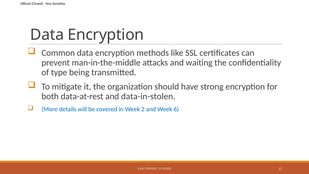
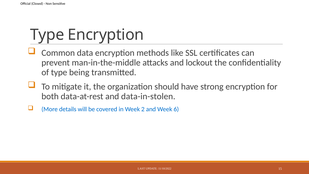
Data at (47, 35): Data -> Type
waiting: waiting -> lockout
